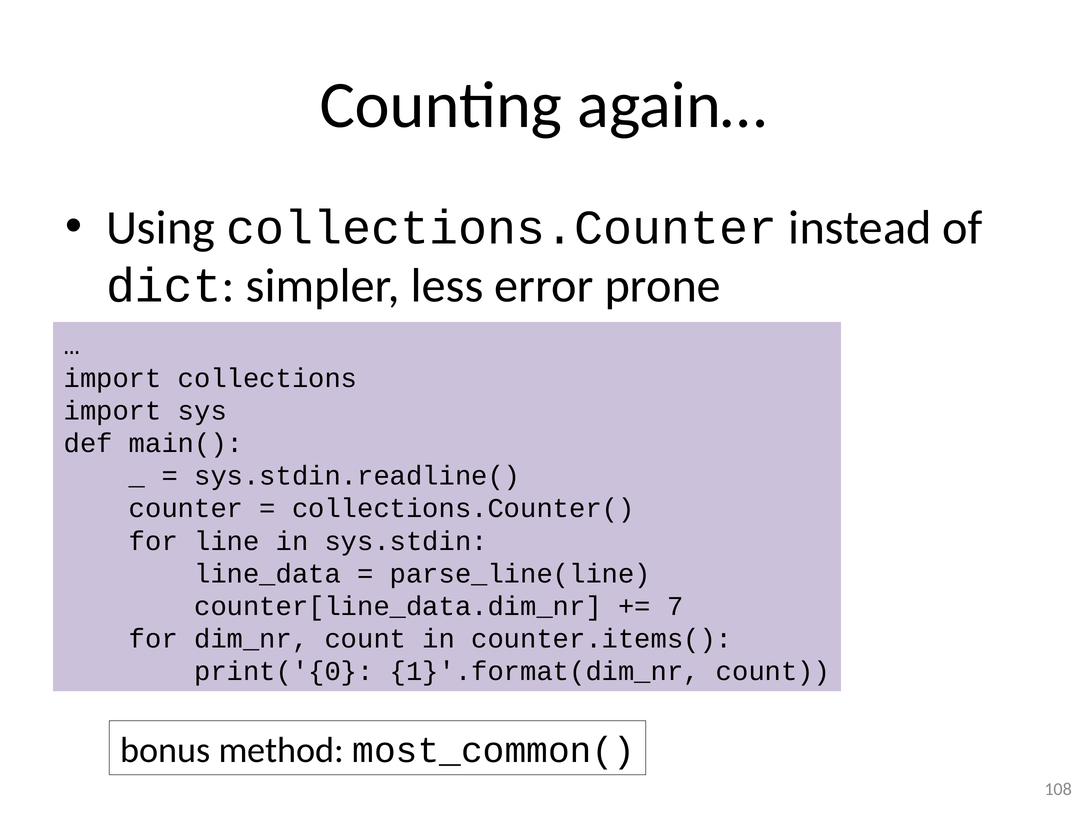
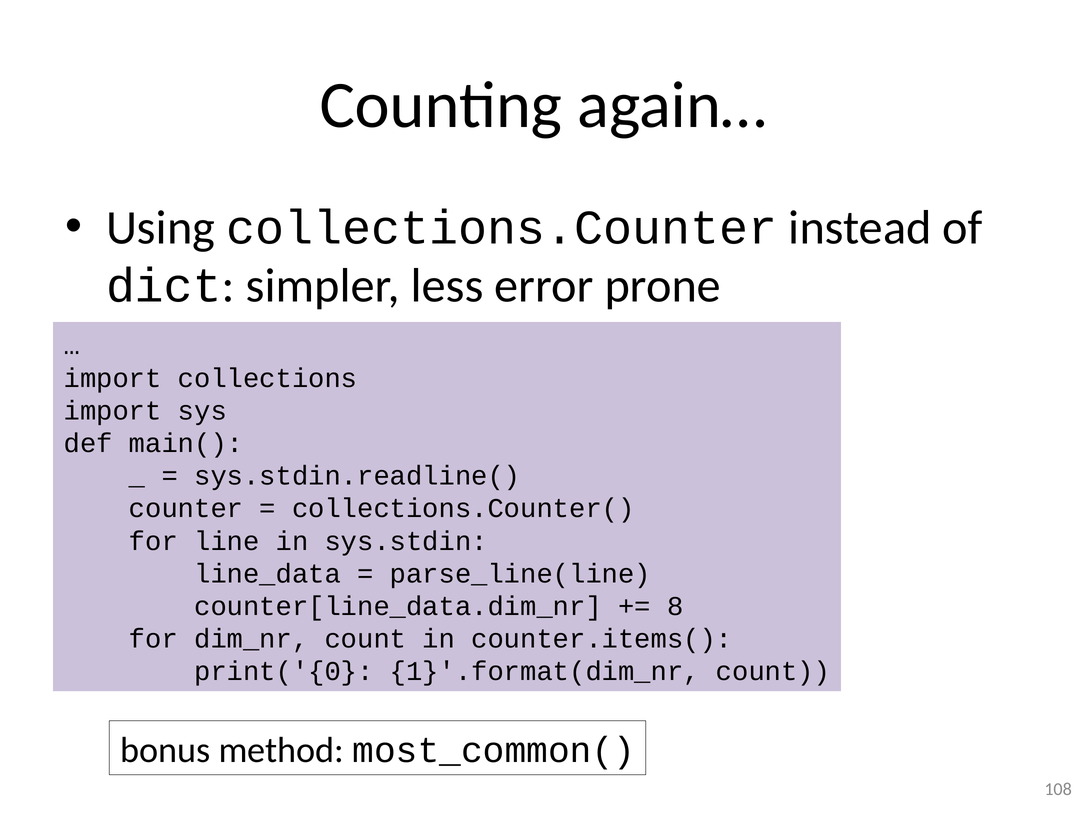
7: 7 -> 8
